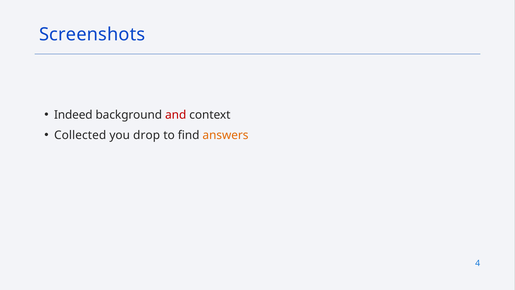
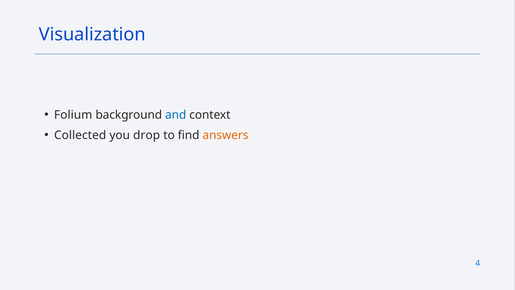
Screenshots: Screenshots -> Visualization
Indeed: Indeed -> Folium
and colour: red -> blue
